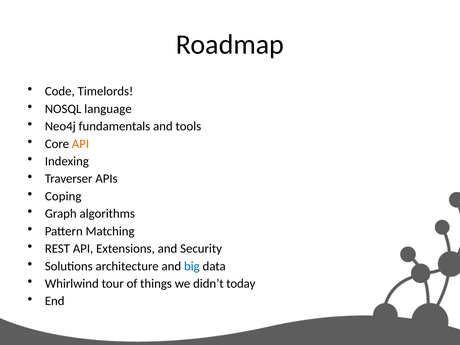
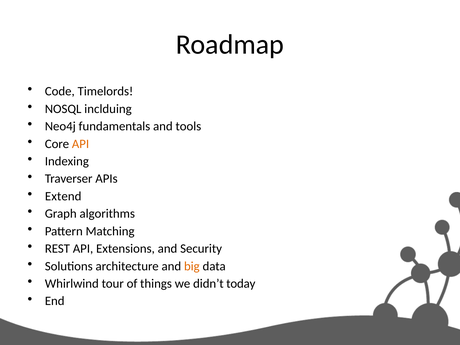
language: language -> inclduing
Coping: Coping -> Extend
big colour: blue -> orange
